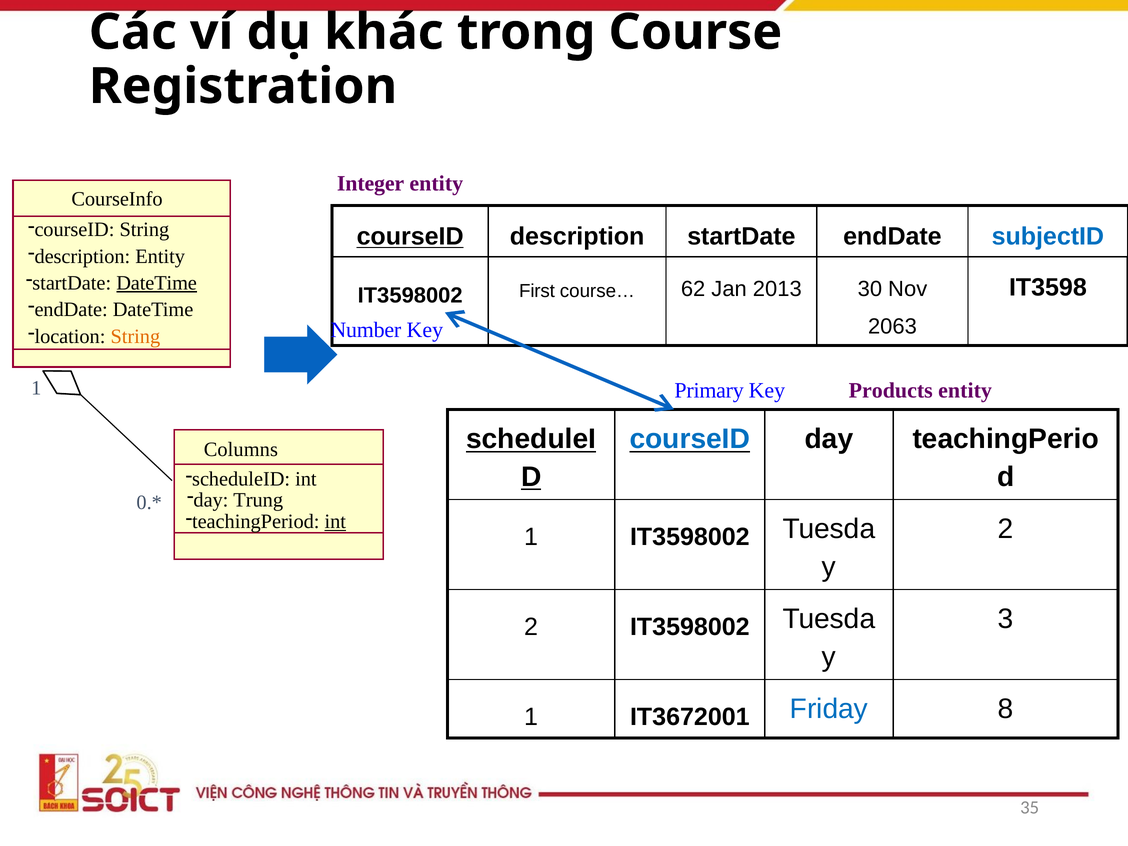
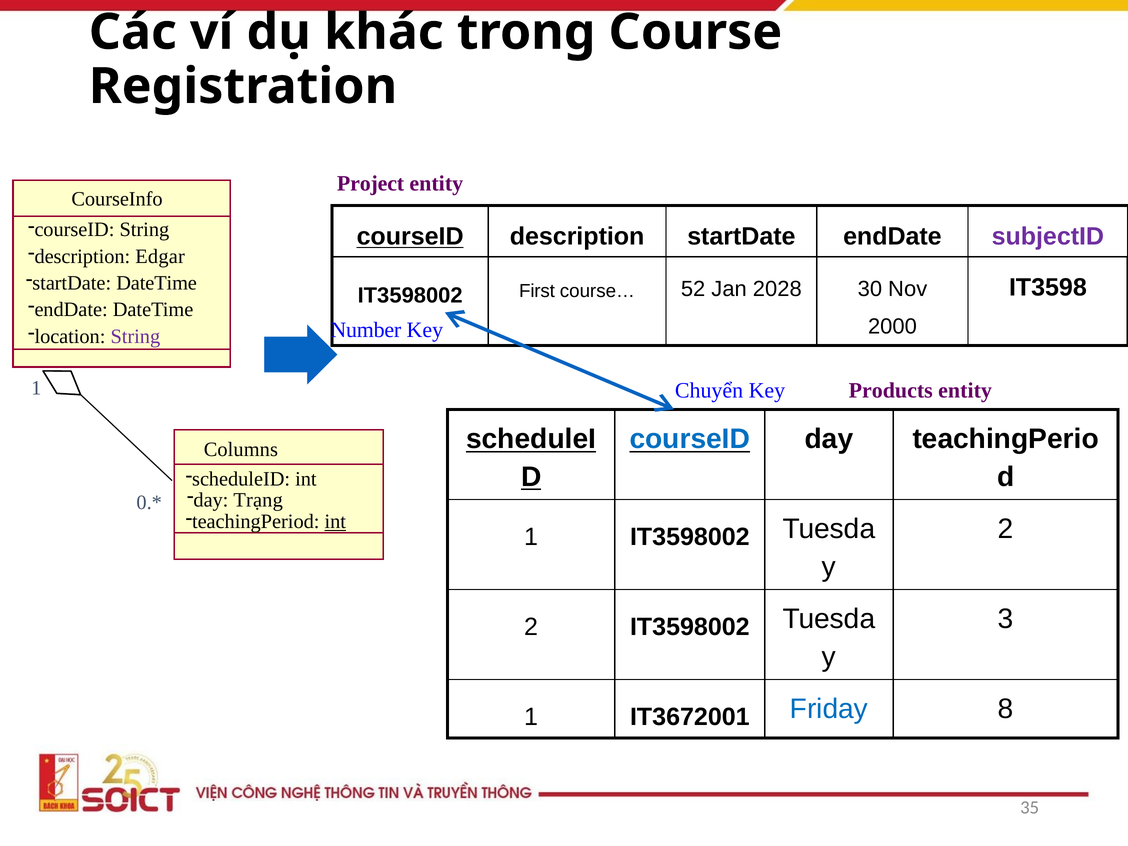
Integer: Integer -> Project
subjectID colour: blue -> purple
description Entity: Entity -> Edgar
DateTime at (157, 283) underline: present -> none
62: 62 -> 52
2013: 2013 -> 2028
2063: 2063 -> 2000
String at (135, 336) colour: orange -> purple
Primary: Primary -> Chuyển
Trung: Trung -> Trạng
